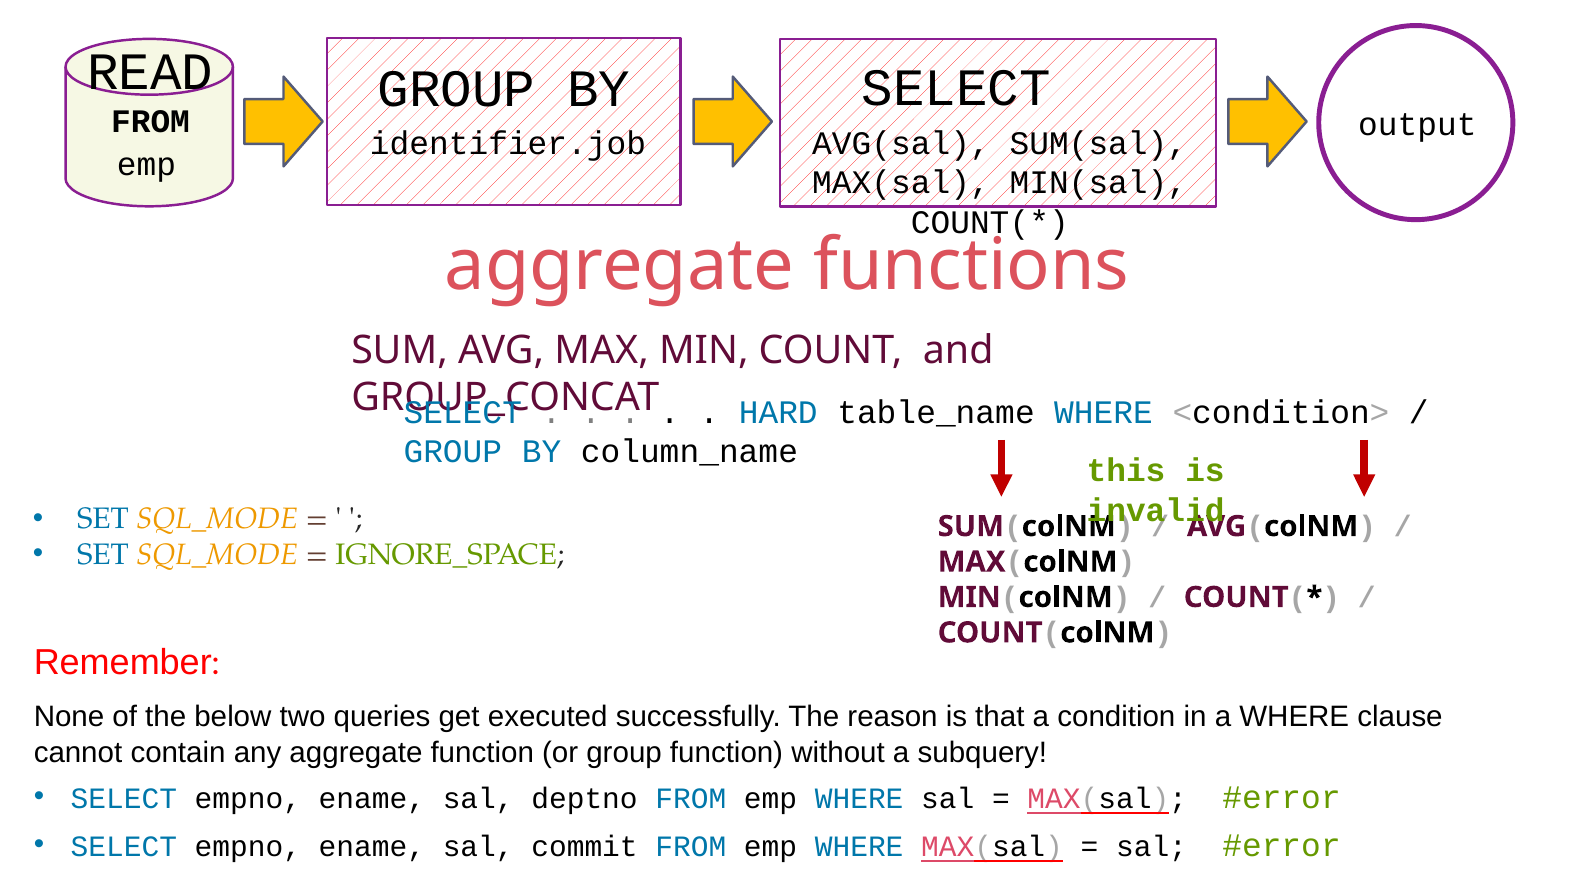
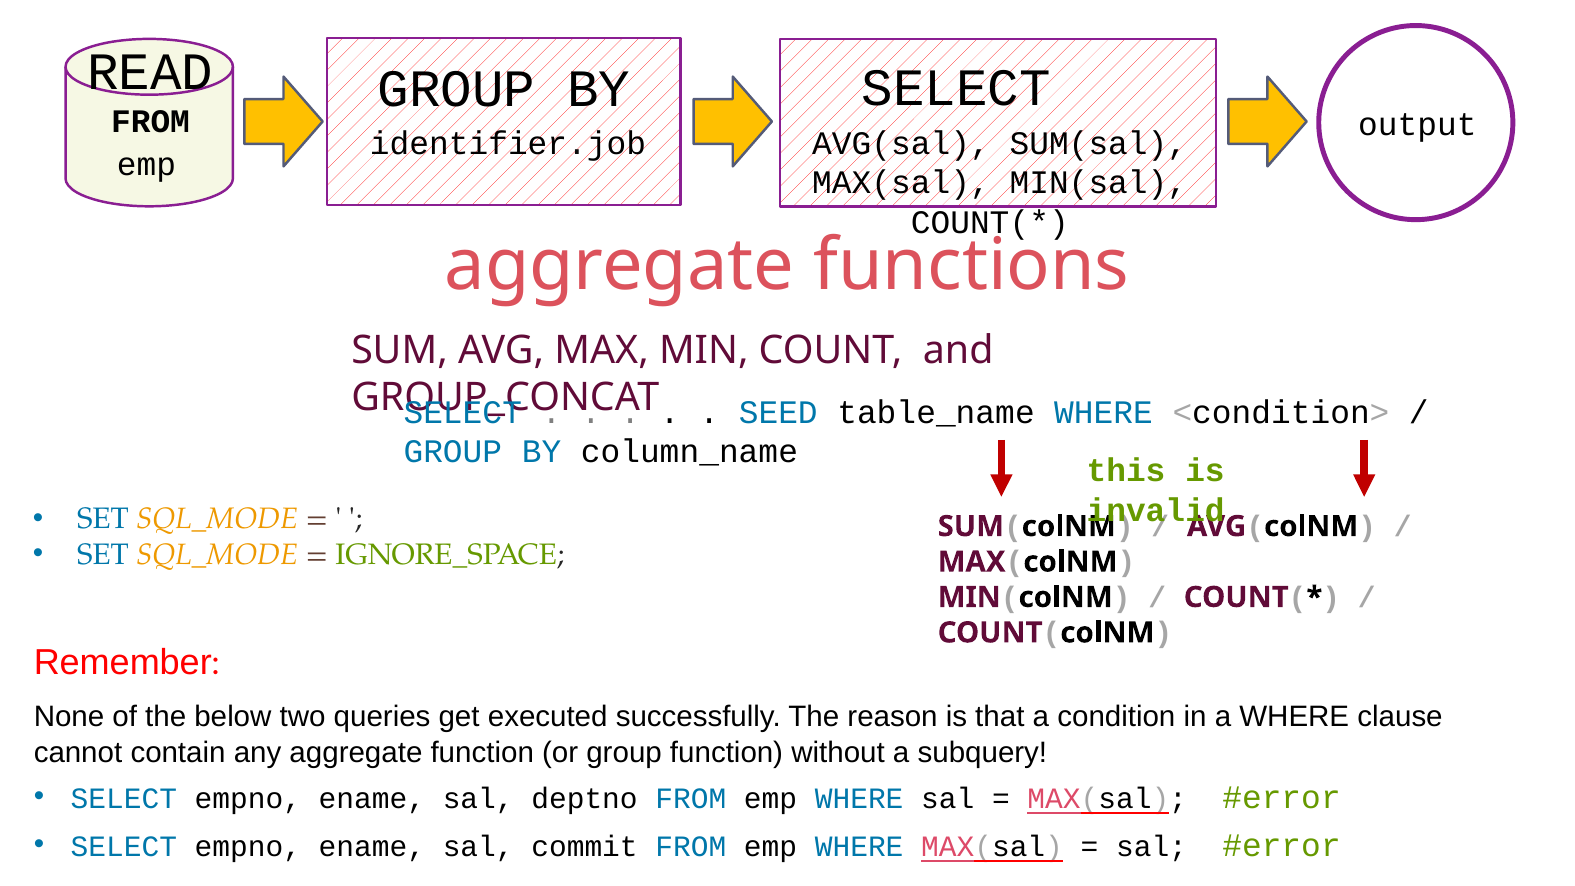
HARD: HARD -> SEED
